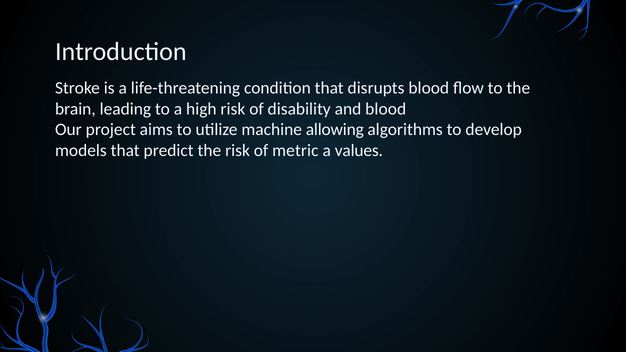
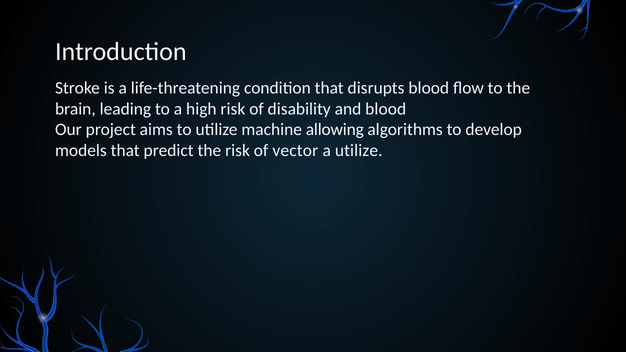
metric: metric -> vector
a values: values -> utilize
